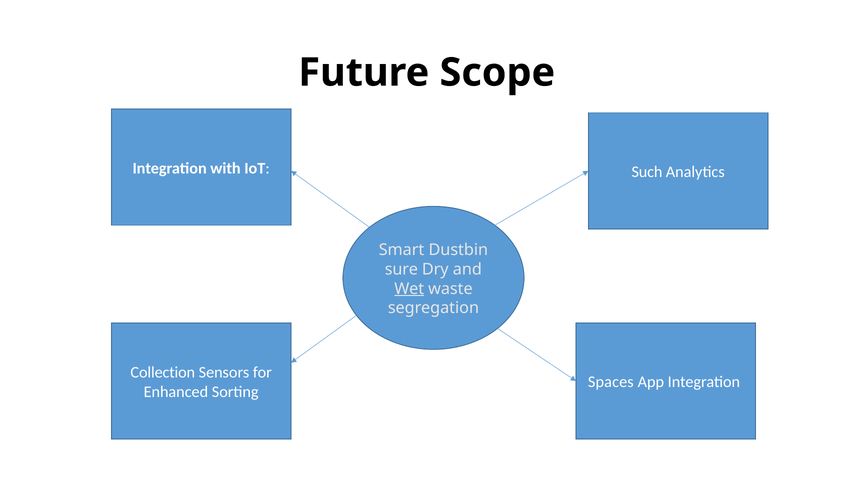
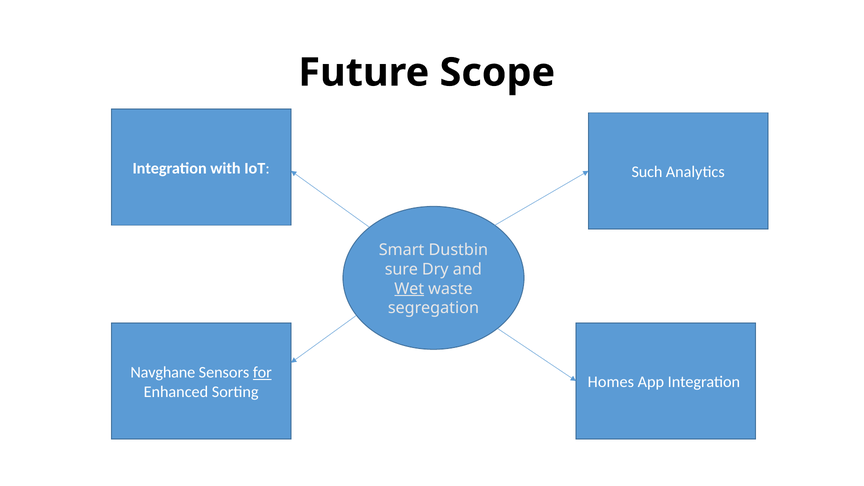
Collection: Collection -> Navghane
for underline: none -> present
Spaces: Spaces -> Homes
